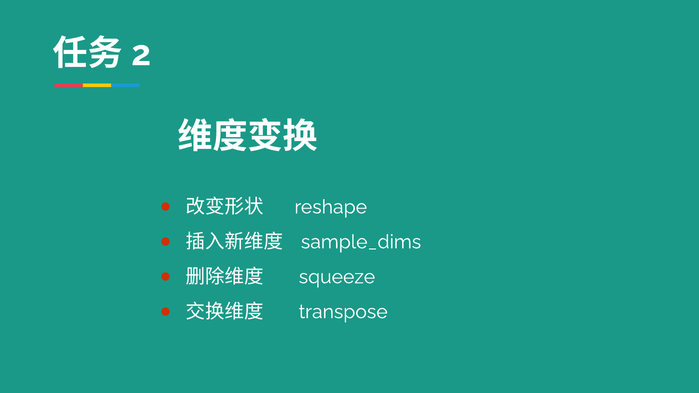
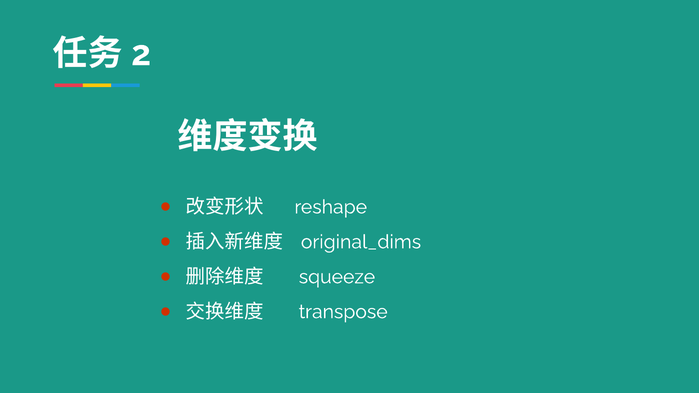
sample_dims: sample_dims -> original_dims
